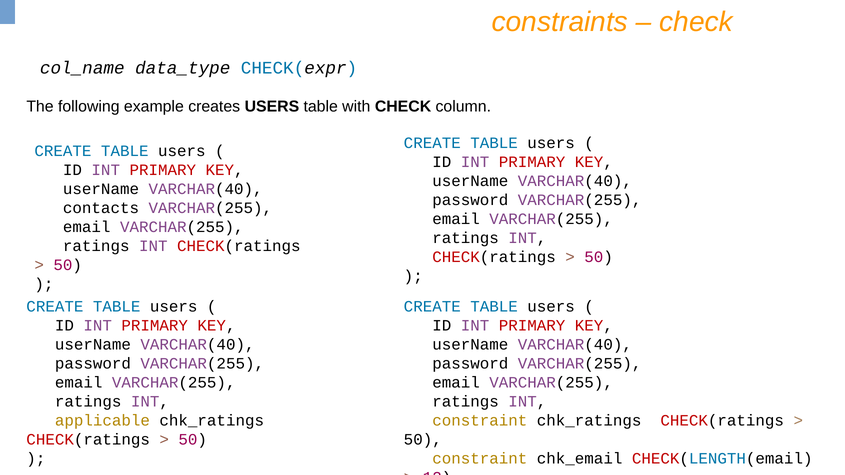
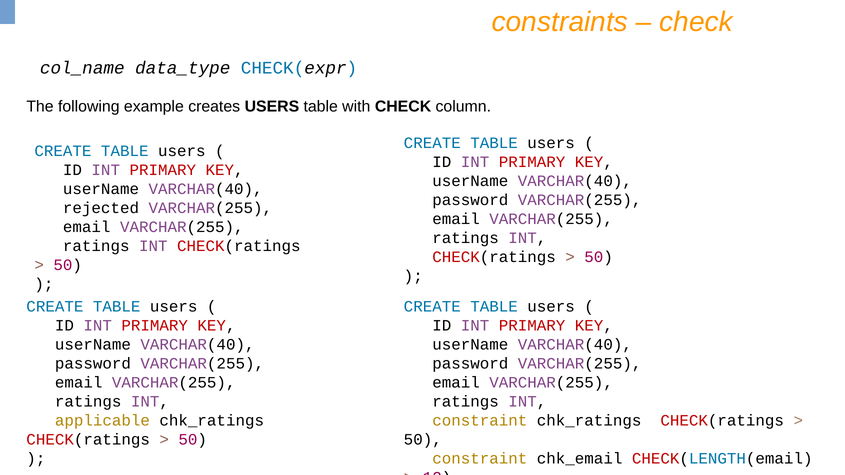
contacts: contacts -> rejected
